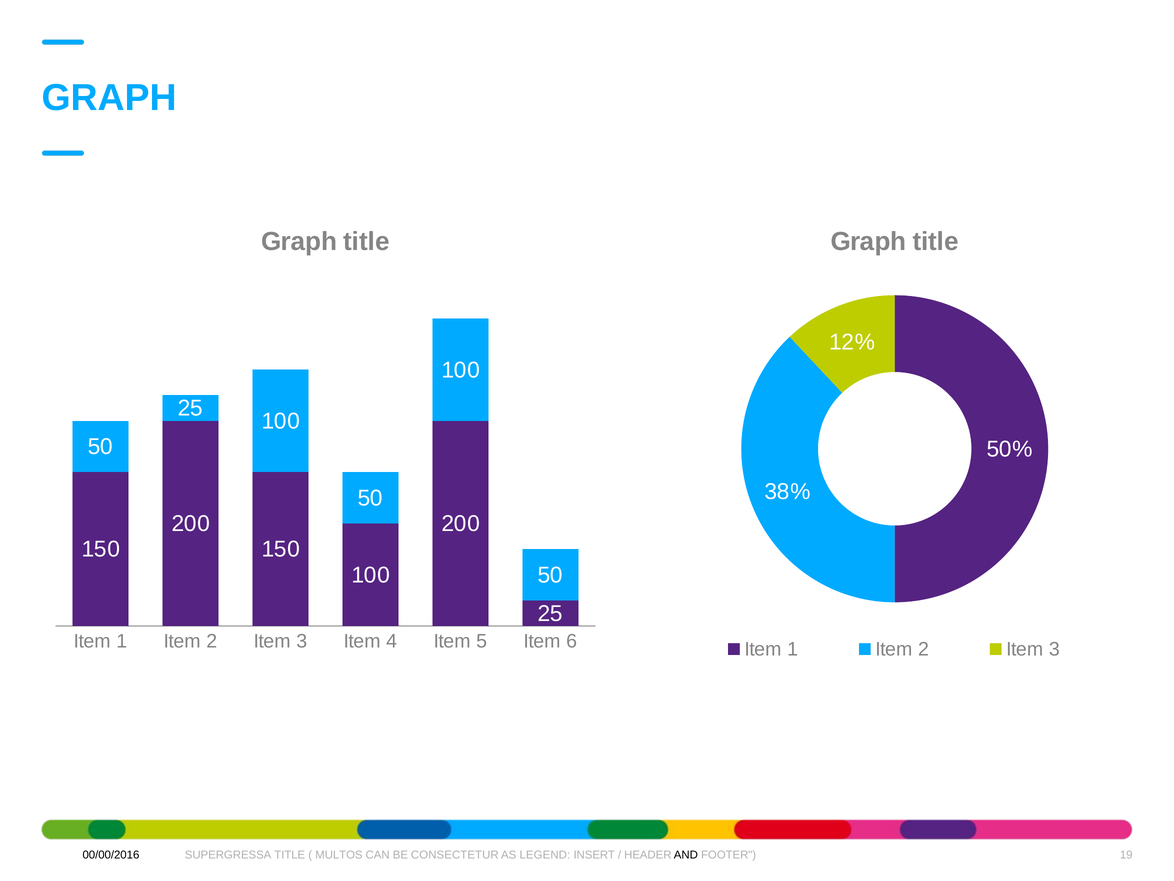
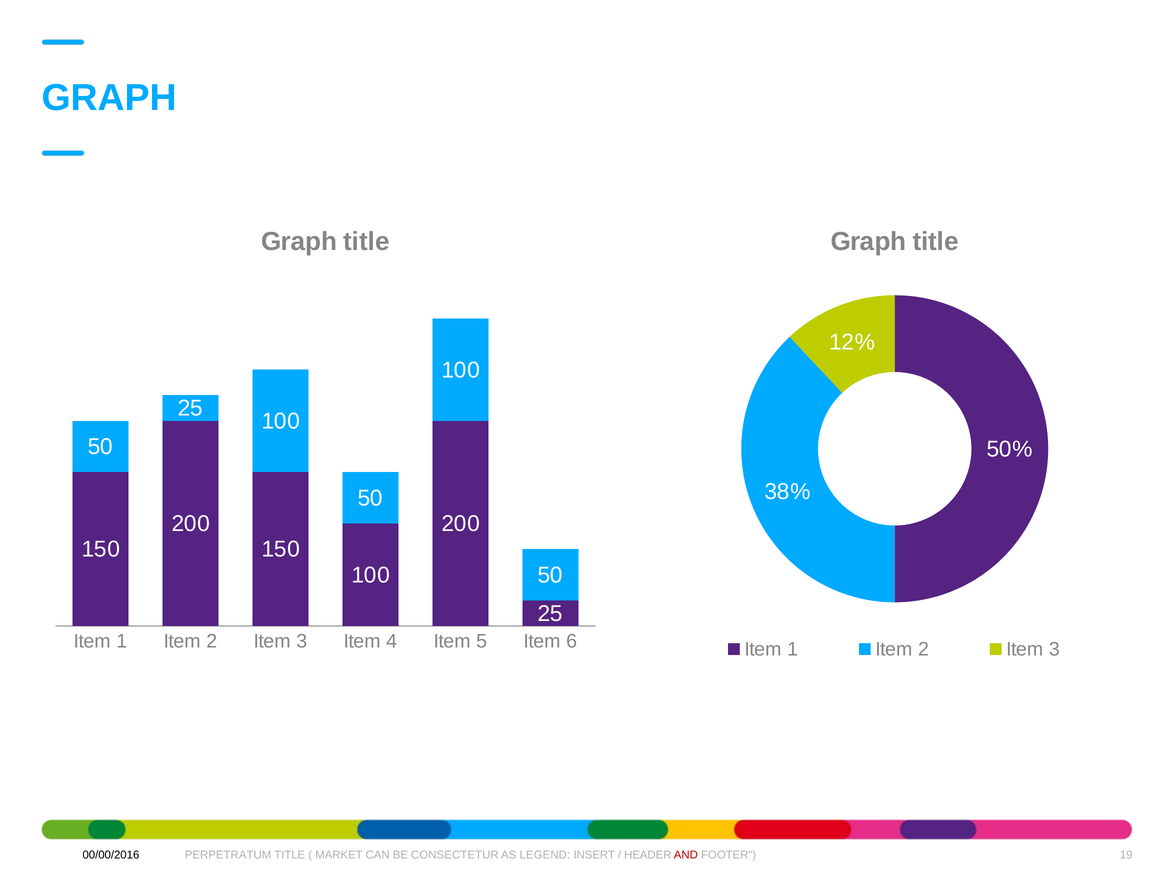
SUPERGRESSA: SUPERGRESSA -> PERPETRATUM
MULTOS: MULTOS -> MARKET
AND colour: black -> red
